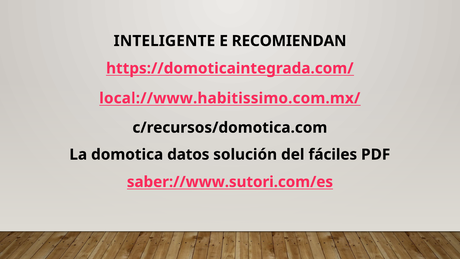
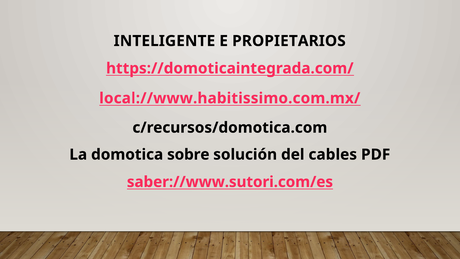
RECOMIENDAN: RECOMIENDAN -> PROPIETARIOS
datos: datos -> sobre
fáciles: fáciles -> cables
